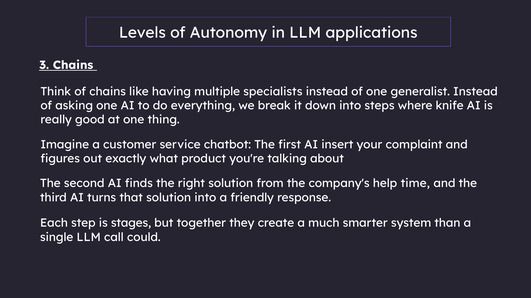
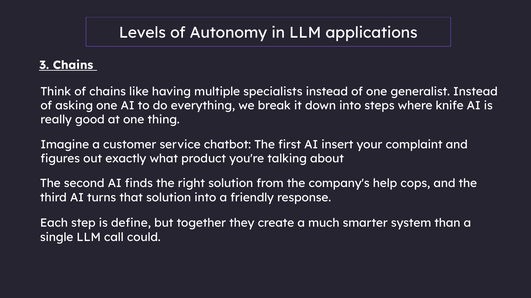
time: time -> cops
stages: stages -> define
